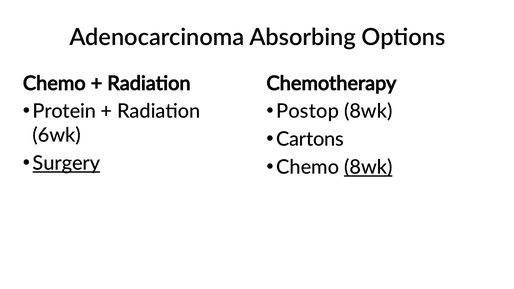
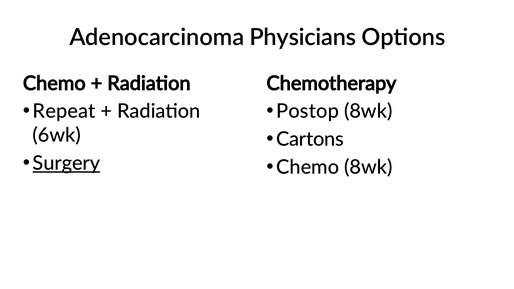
Absorbing: Absorbing -> Physicians
Protein: Protein -> Repeat
8wk at (368, 167) underline: present -> none
